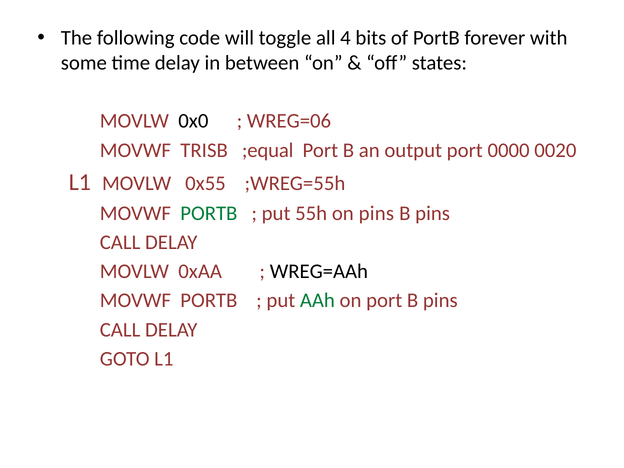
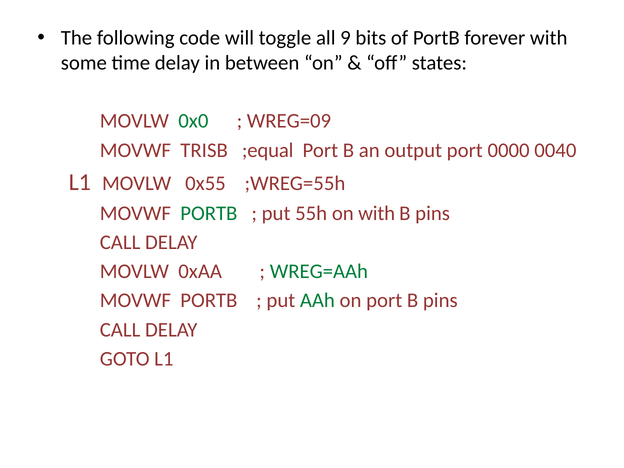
4: 4 -> 9
0x0 colour: black -> green
WREG=06: WREG=06 -> WREG=09
0020: 0020 -> 0040
on pins: pins -> with
WREG=AAh colour: black -> green
